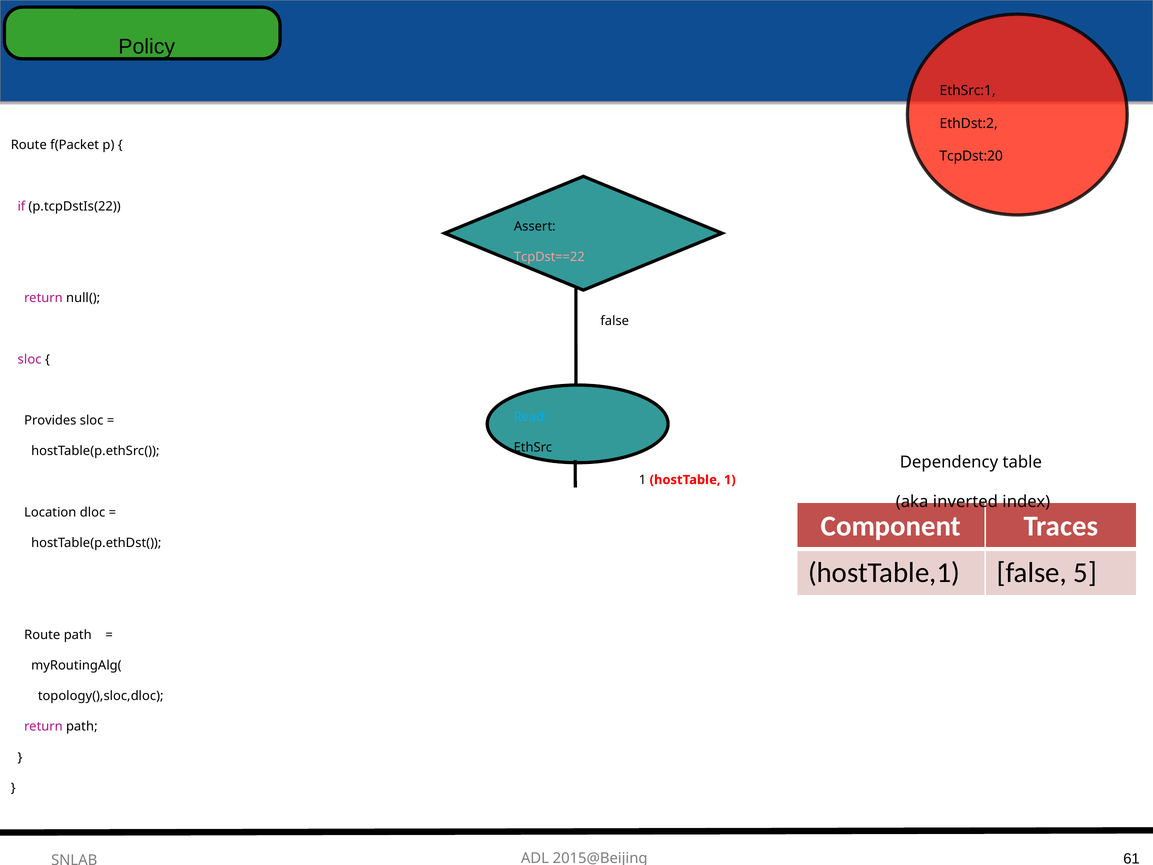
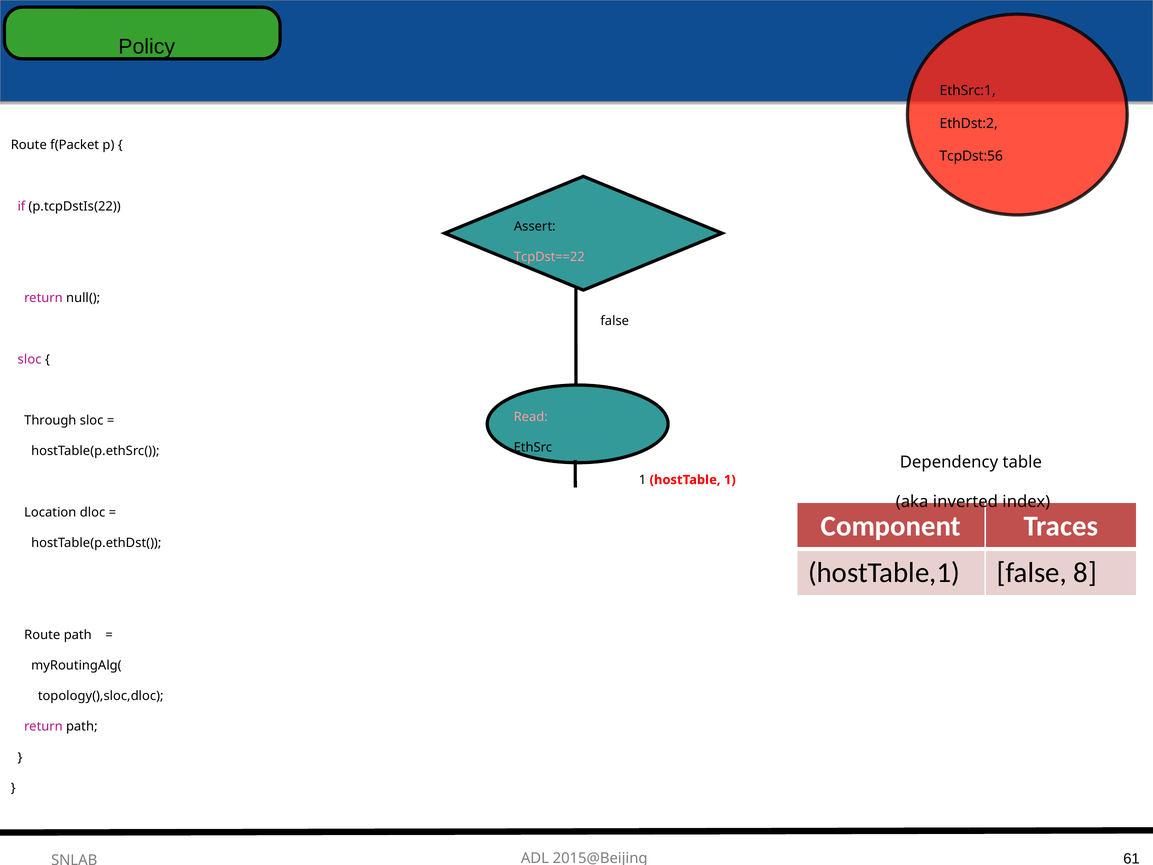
TcpDst:20: TcpDst:20 -> TcpDst:56
Read colour: light blue -> pink
Provides: Provides -> Through
5: 5 -> 8
